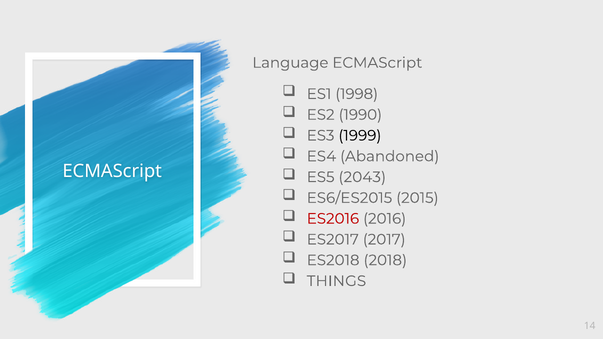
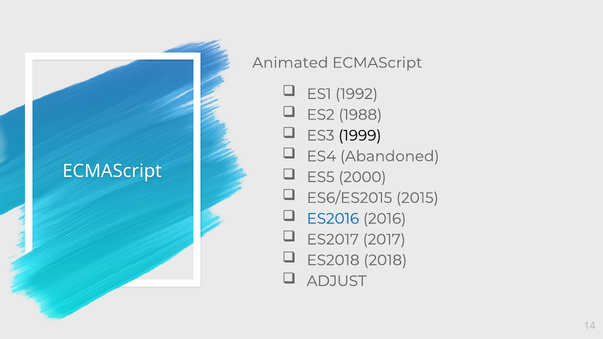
Language: Language -> Animated
1998: 1998 -> 1992
1990: 1990 -> 1988
2043: 2043 -> 2000
ES2016 colour: red -> blue
THINGS: THINGS -> ADJUST
